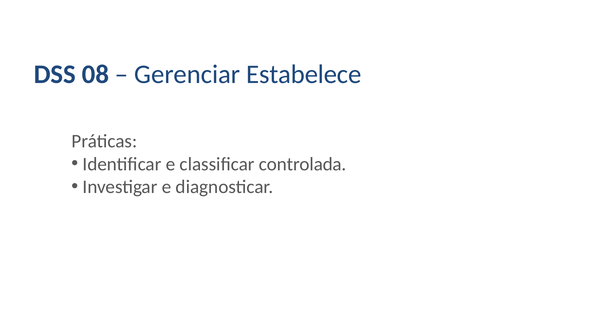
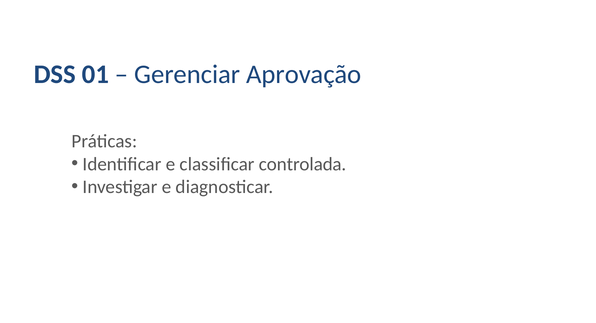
08: 08 -> 01
Estabelece: Estabelece -> Aprovação
